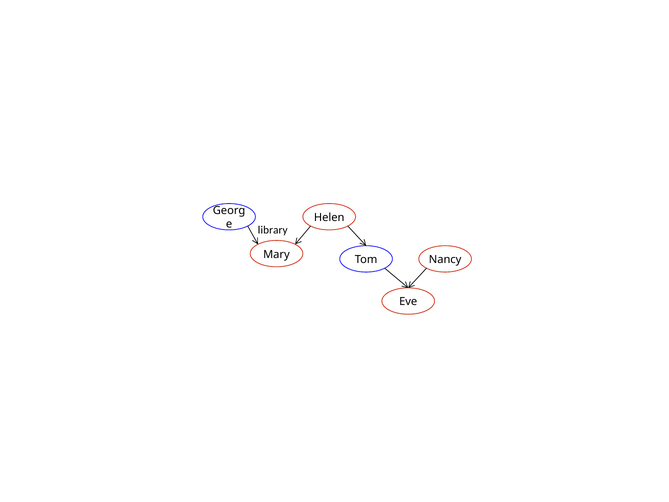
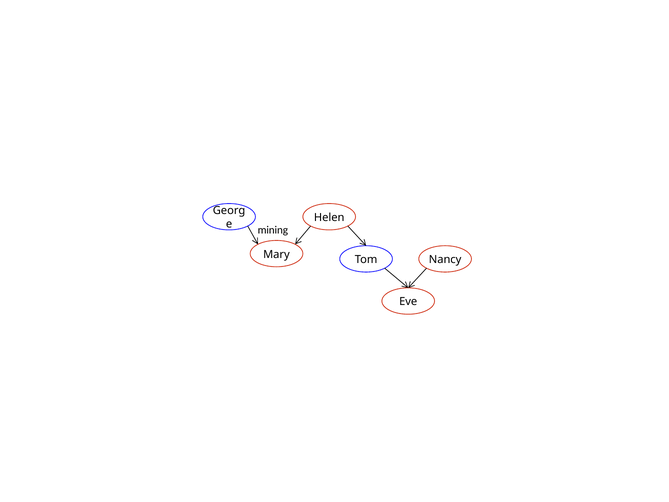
library: library -> mining
